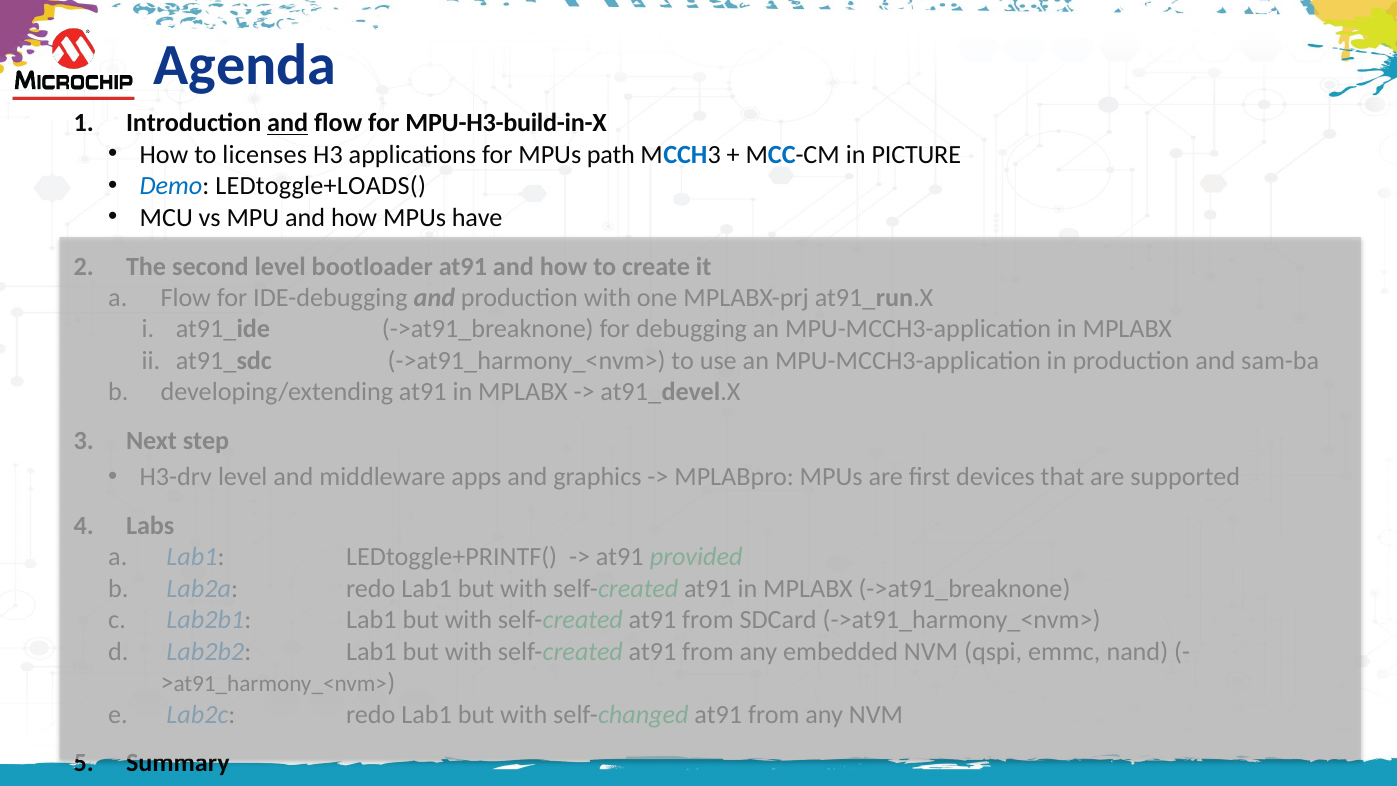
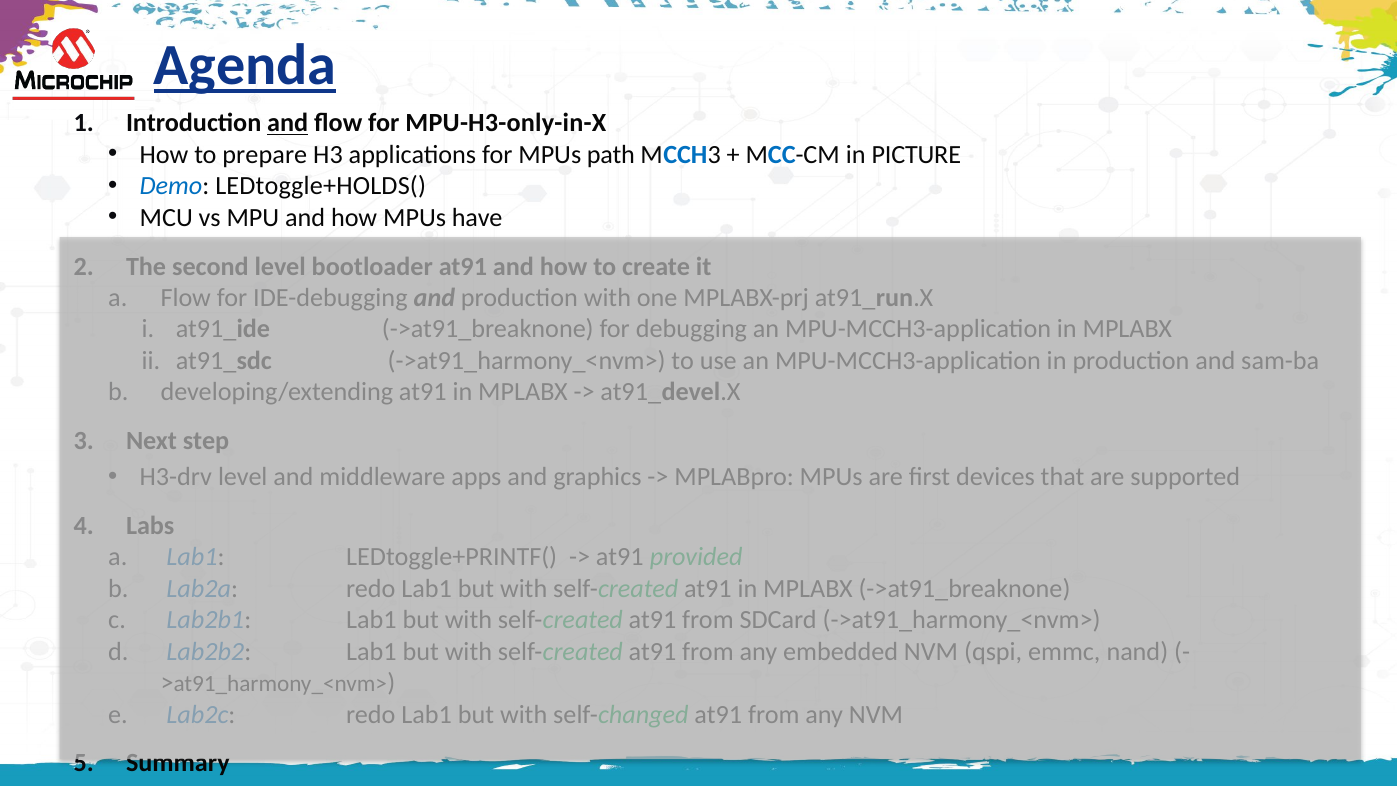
Agenda underline: none -> present
MPU-H3-build-in-X: MPU-H3-build-in-X -> MPU-H3-only-in-X
licenses: licenses -> prepare
LEDtoggle+LOADS(: LEDtoggle+LOADS( -> LEDtoggle+HOLDS(
